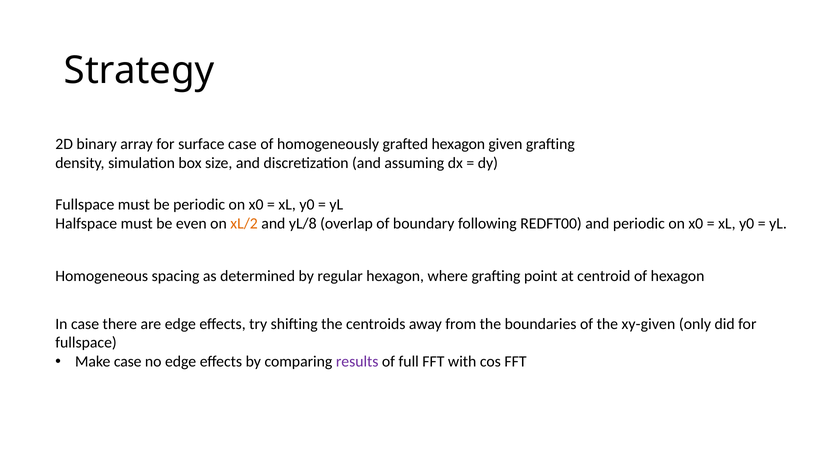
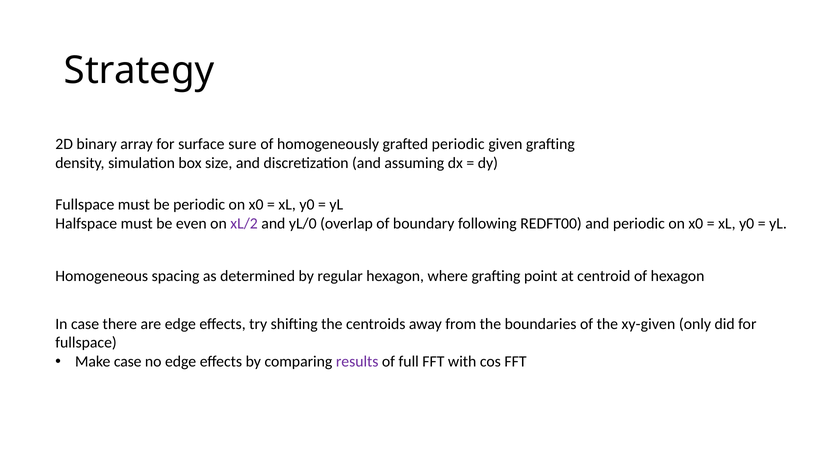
surface case: case -> sure
grafted hexagon: hexagon -> periodic
xL/2 colour: orange -> purple
yL/8: yL/8 -> yL/0
